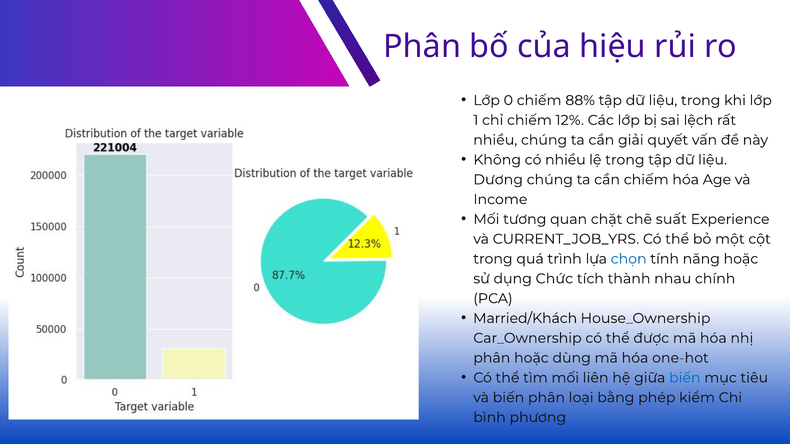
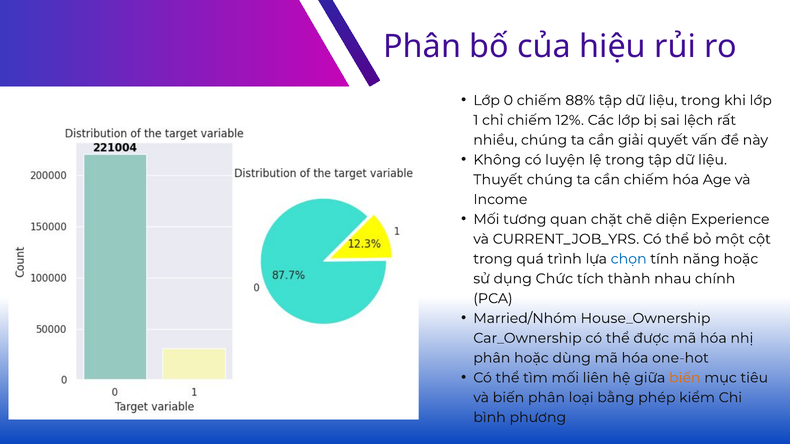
có nhiều: nhiều -> luyện
Dương: Dương -> Thuyết
suất: suất -> diện
Married/Khách: Married/Khách -> Married/Nhóm
biến at (685, 378) colour: blue -> orange
